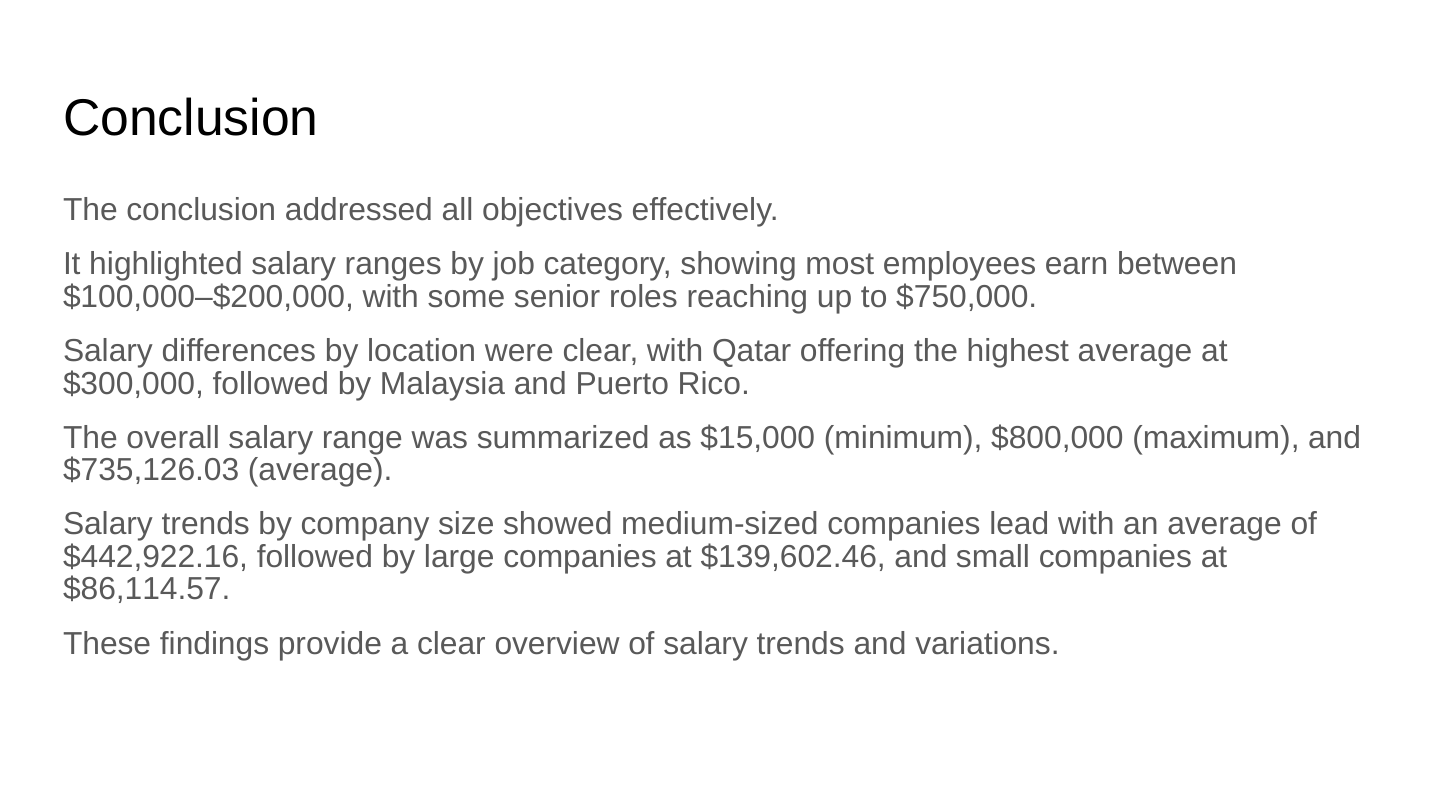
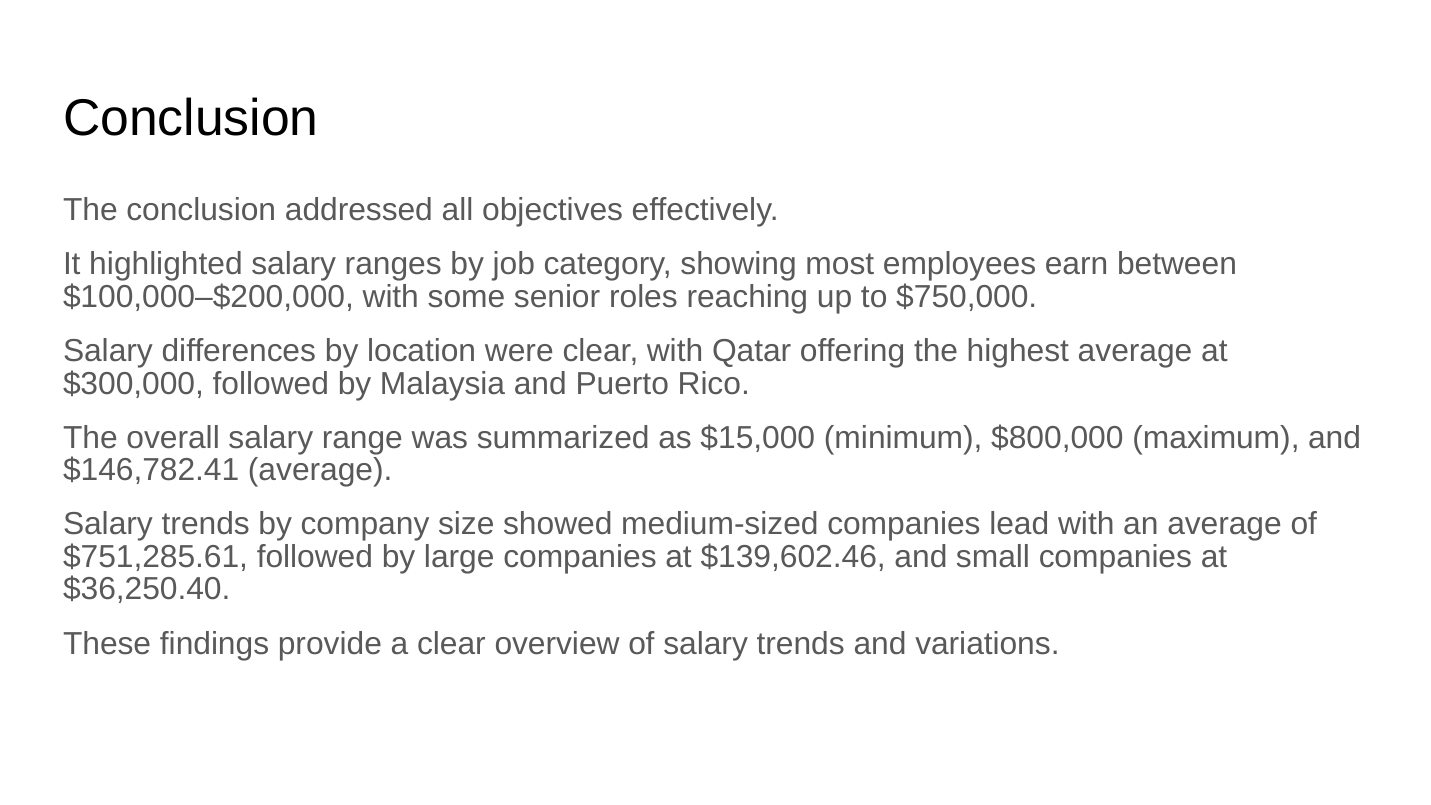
$735,126.03: $735,126.03 -> $146,782.41
$442,922.16: $442,922.16 -> $751,285.61
$86,114.57: $86,114.57 -> $36,250.40
